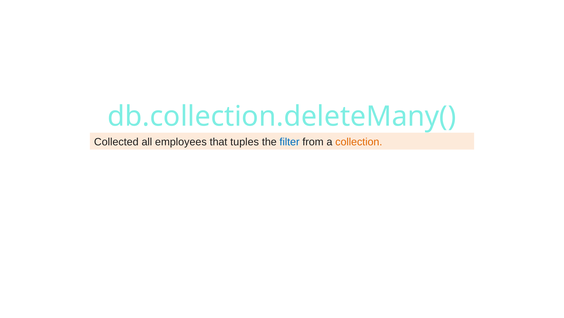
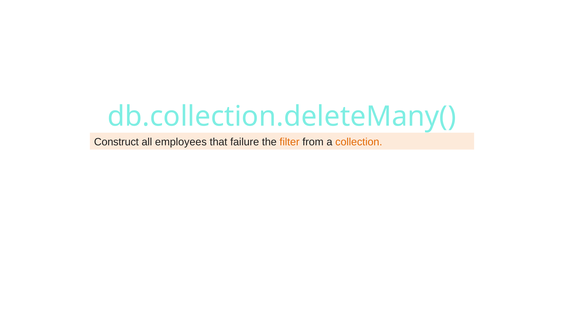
Collected: Collected -> Construct
tuples: tuples -> failure
filter colour: blue -> orange
